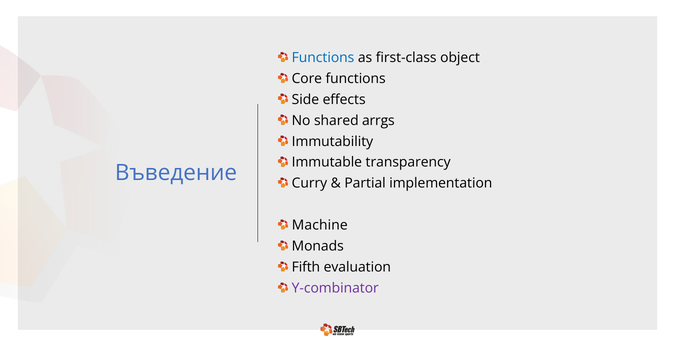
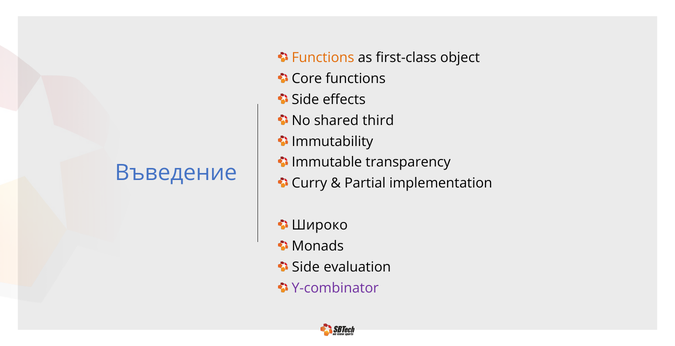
Functions at (323, 58) colour: blue -> orange
arrgs: arrgs -> third
Machine: Machine -> Широко
Fifth at (306, 268): Fifth -> Side
